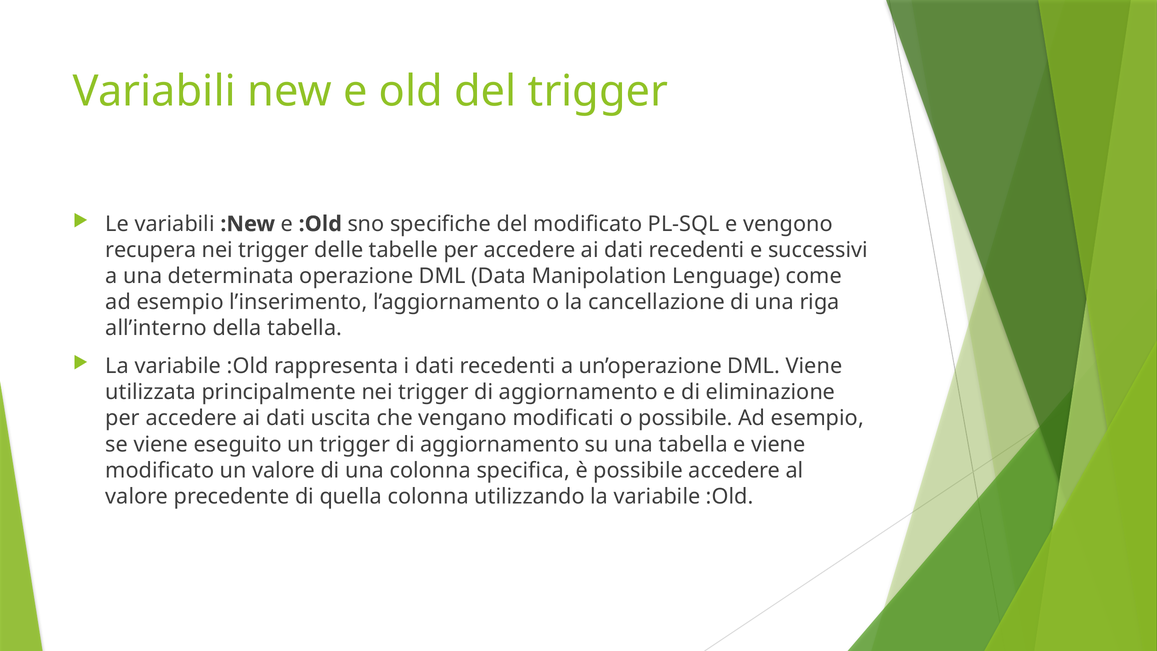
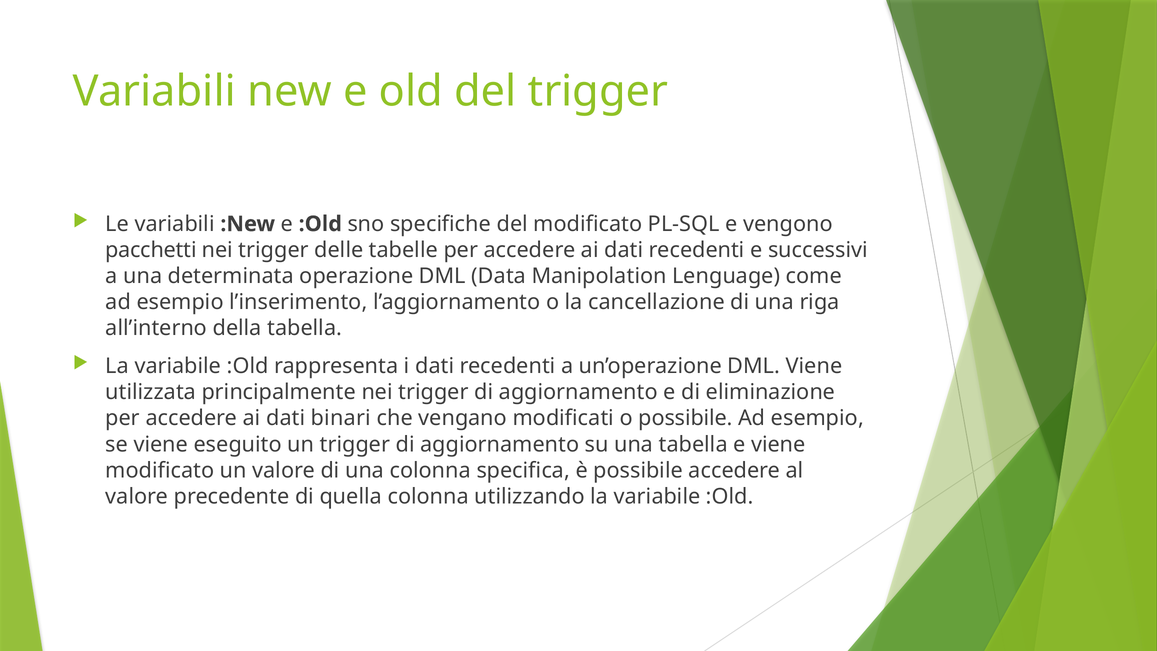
recupera: recupera -> pacchetti
uscita: uscita -> binari
